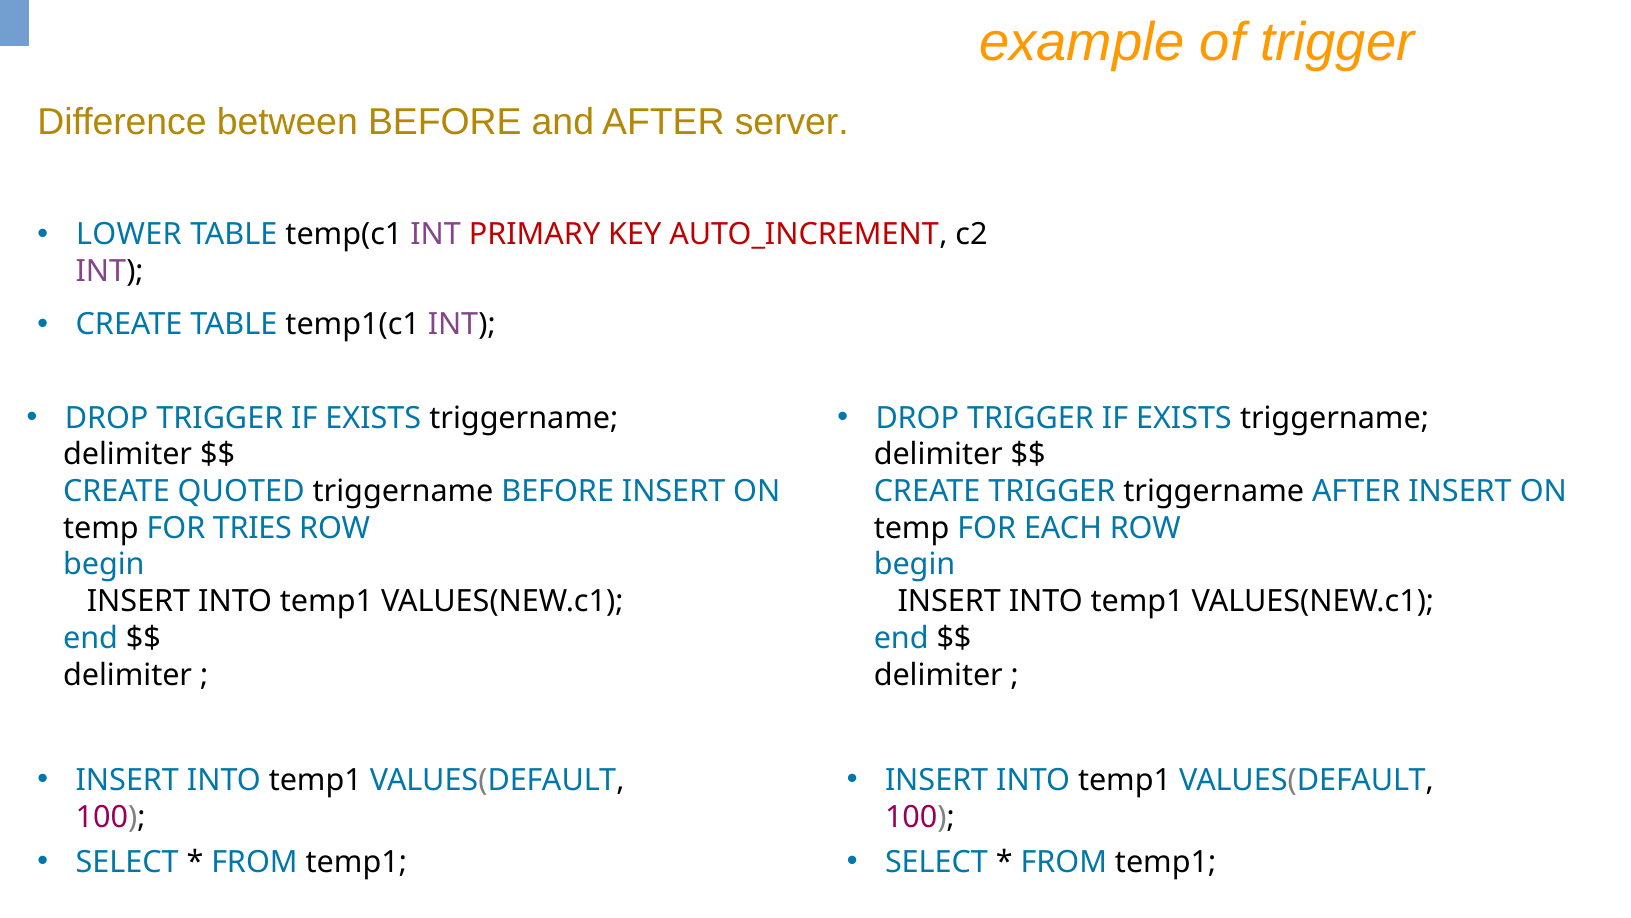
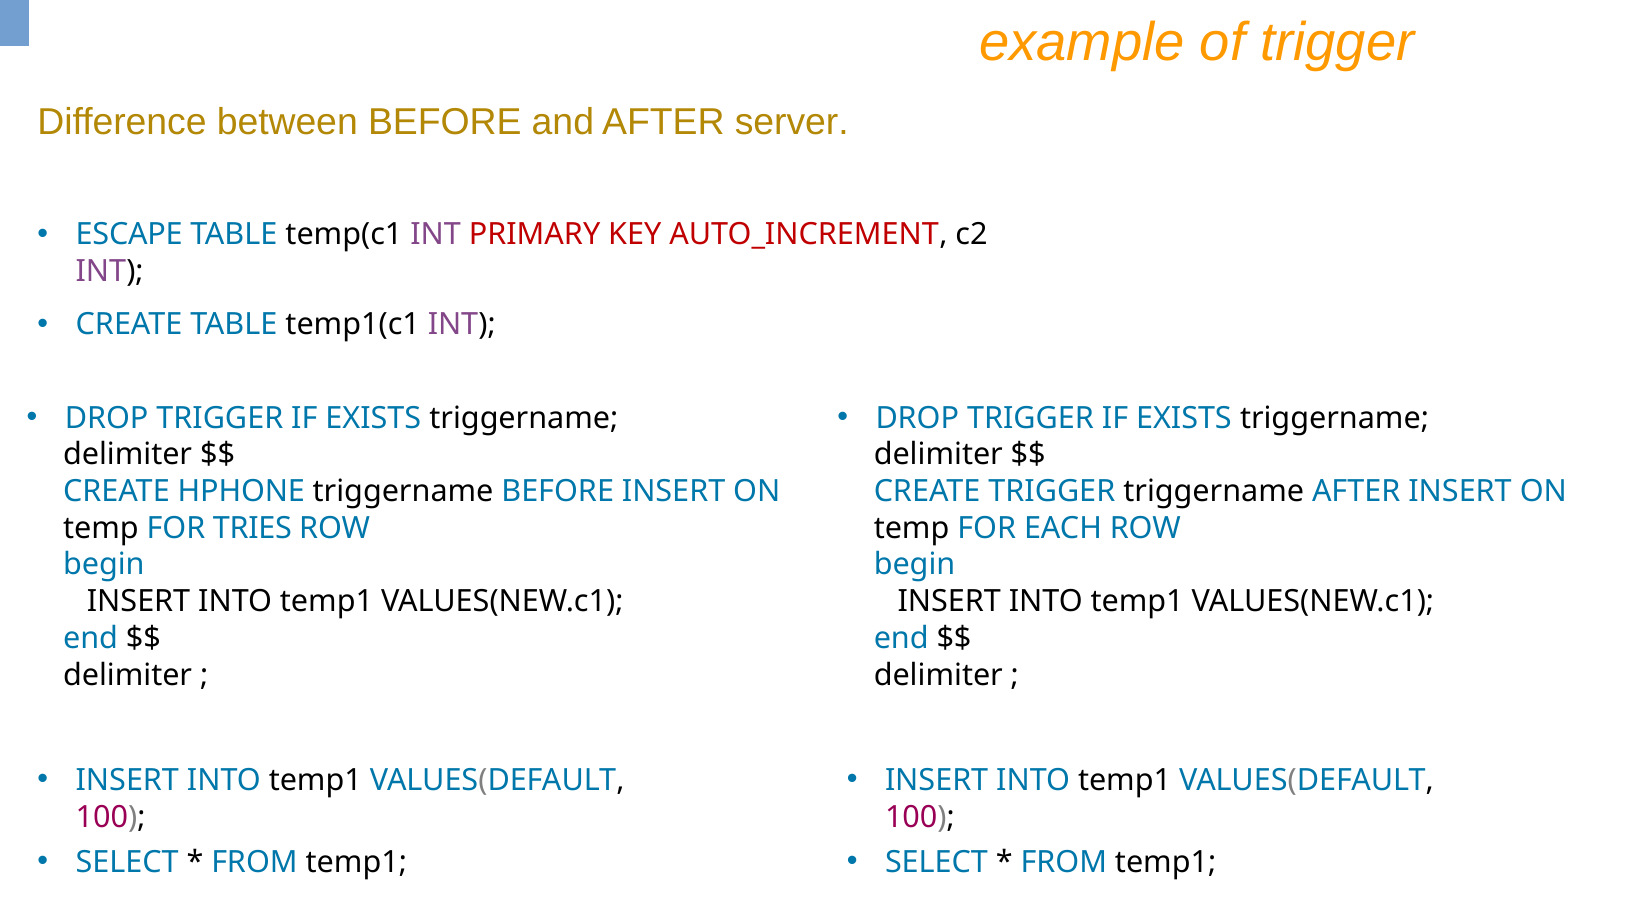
LOWER: LOWER -> ESCAPE
QUOTED: QUOTED -> HPHONE
